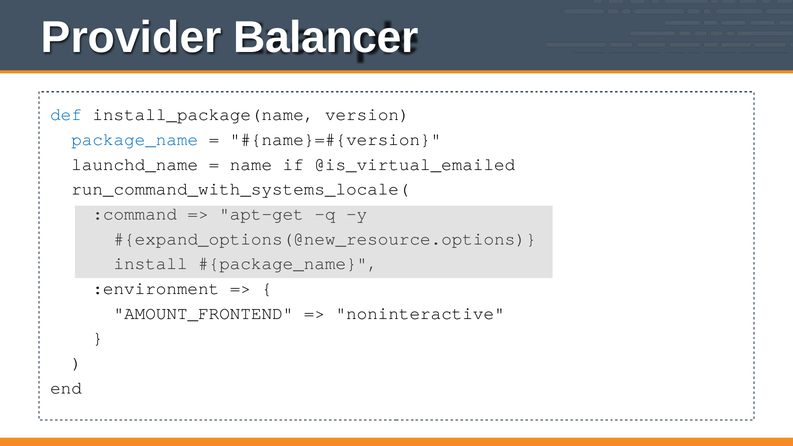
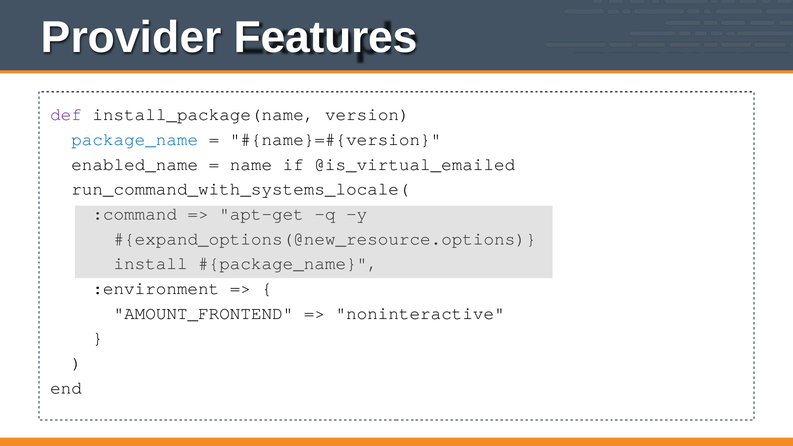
Balancer: Balancer -> Features
def colour: blue -> purple
launchd_name: launchd_name -> enabled_name
